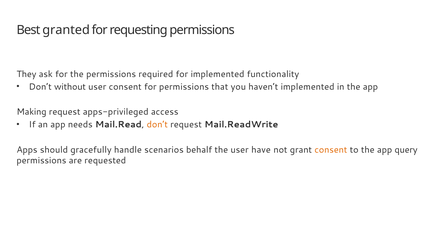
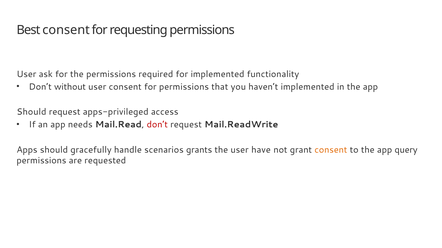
Best granted: granted -> consent
They at (26, 74): They -> User
Making at (32, 112): Making -> Should
don’t at (157, 125) colour: orange -> red
behalf: behalf -> grants
